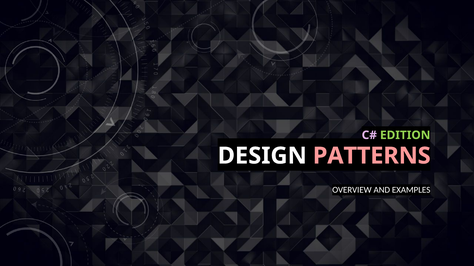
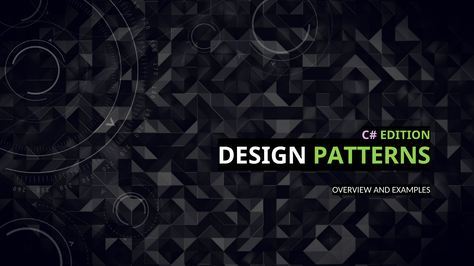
PATTERNS colour: pink -> light green
